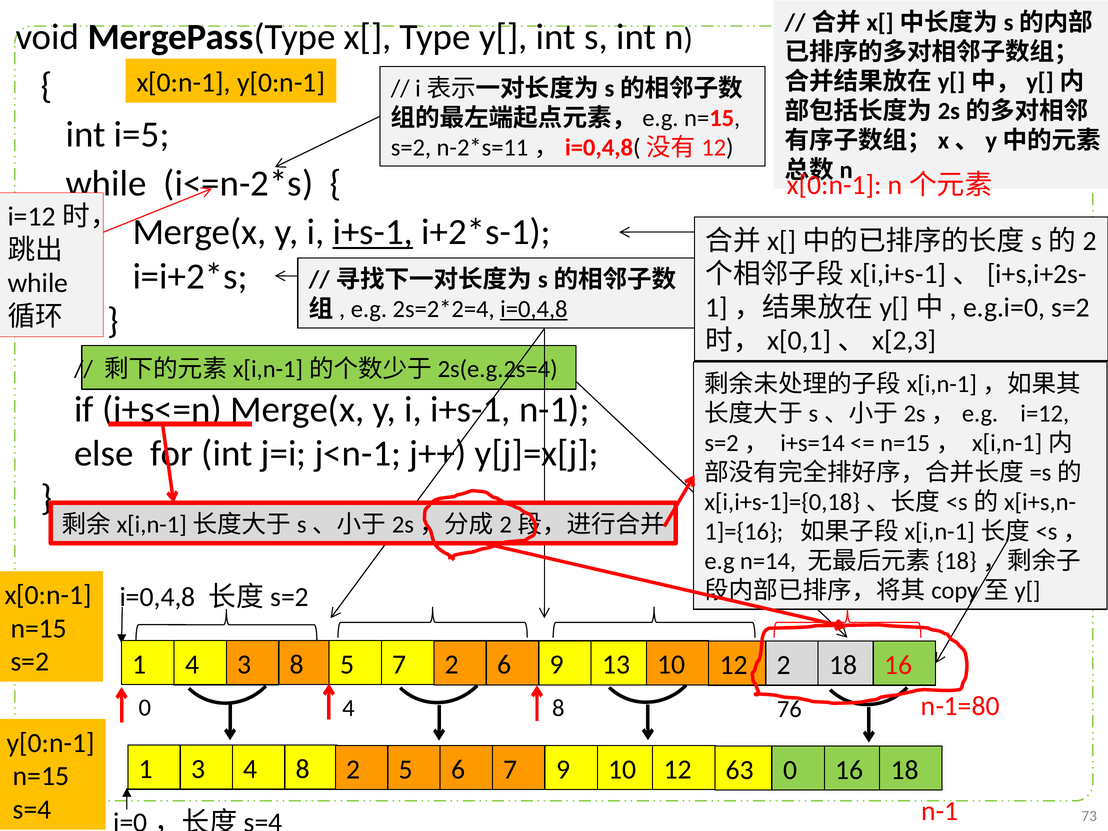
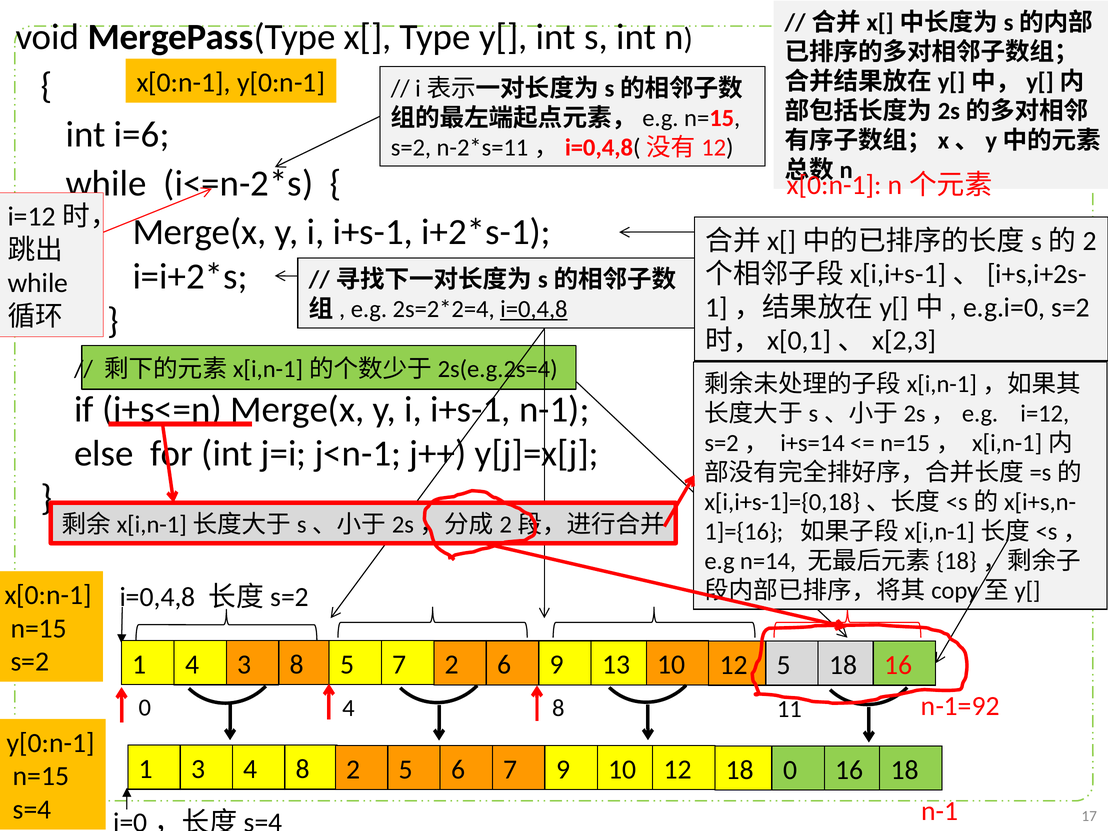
i=5: i=5 -> i=6
i+s-1 at (373, 232) underline: present -> none
12 2: 2 -> 5
n-1=80: n-1=80 -> n-1=92
76: 76 -> 11
12 63: 63 -> 18
73: 73 -> 17
